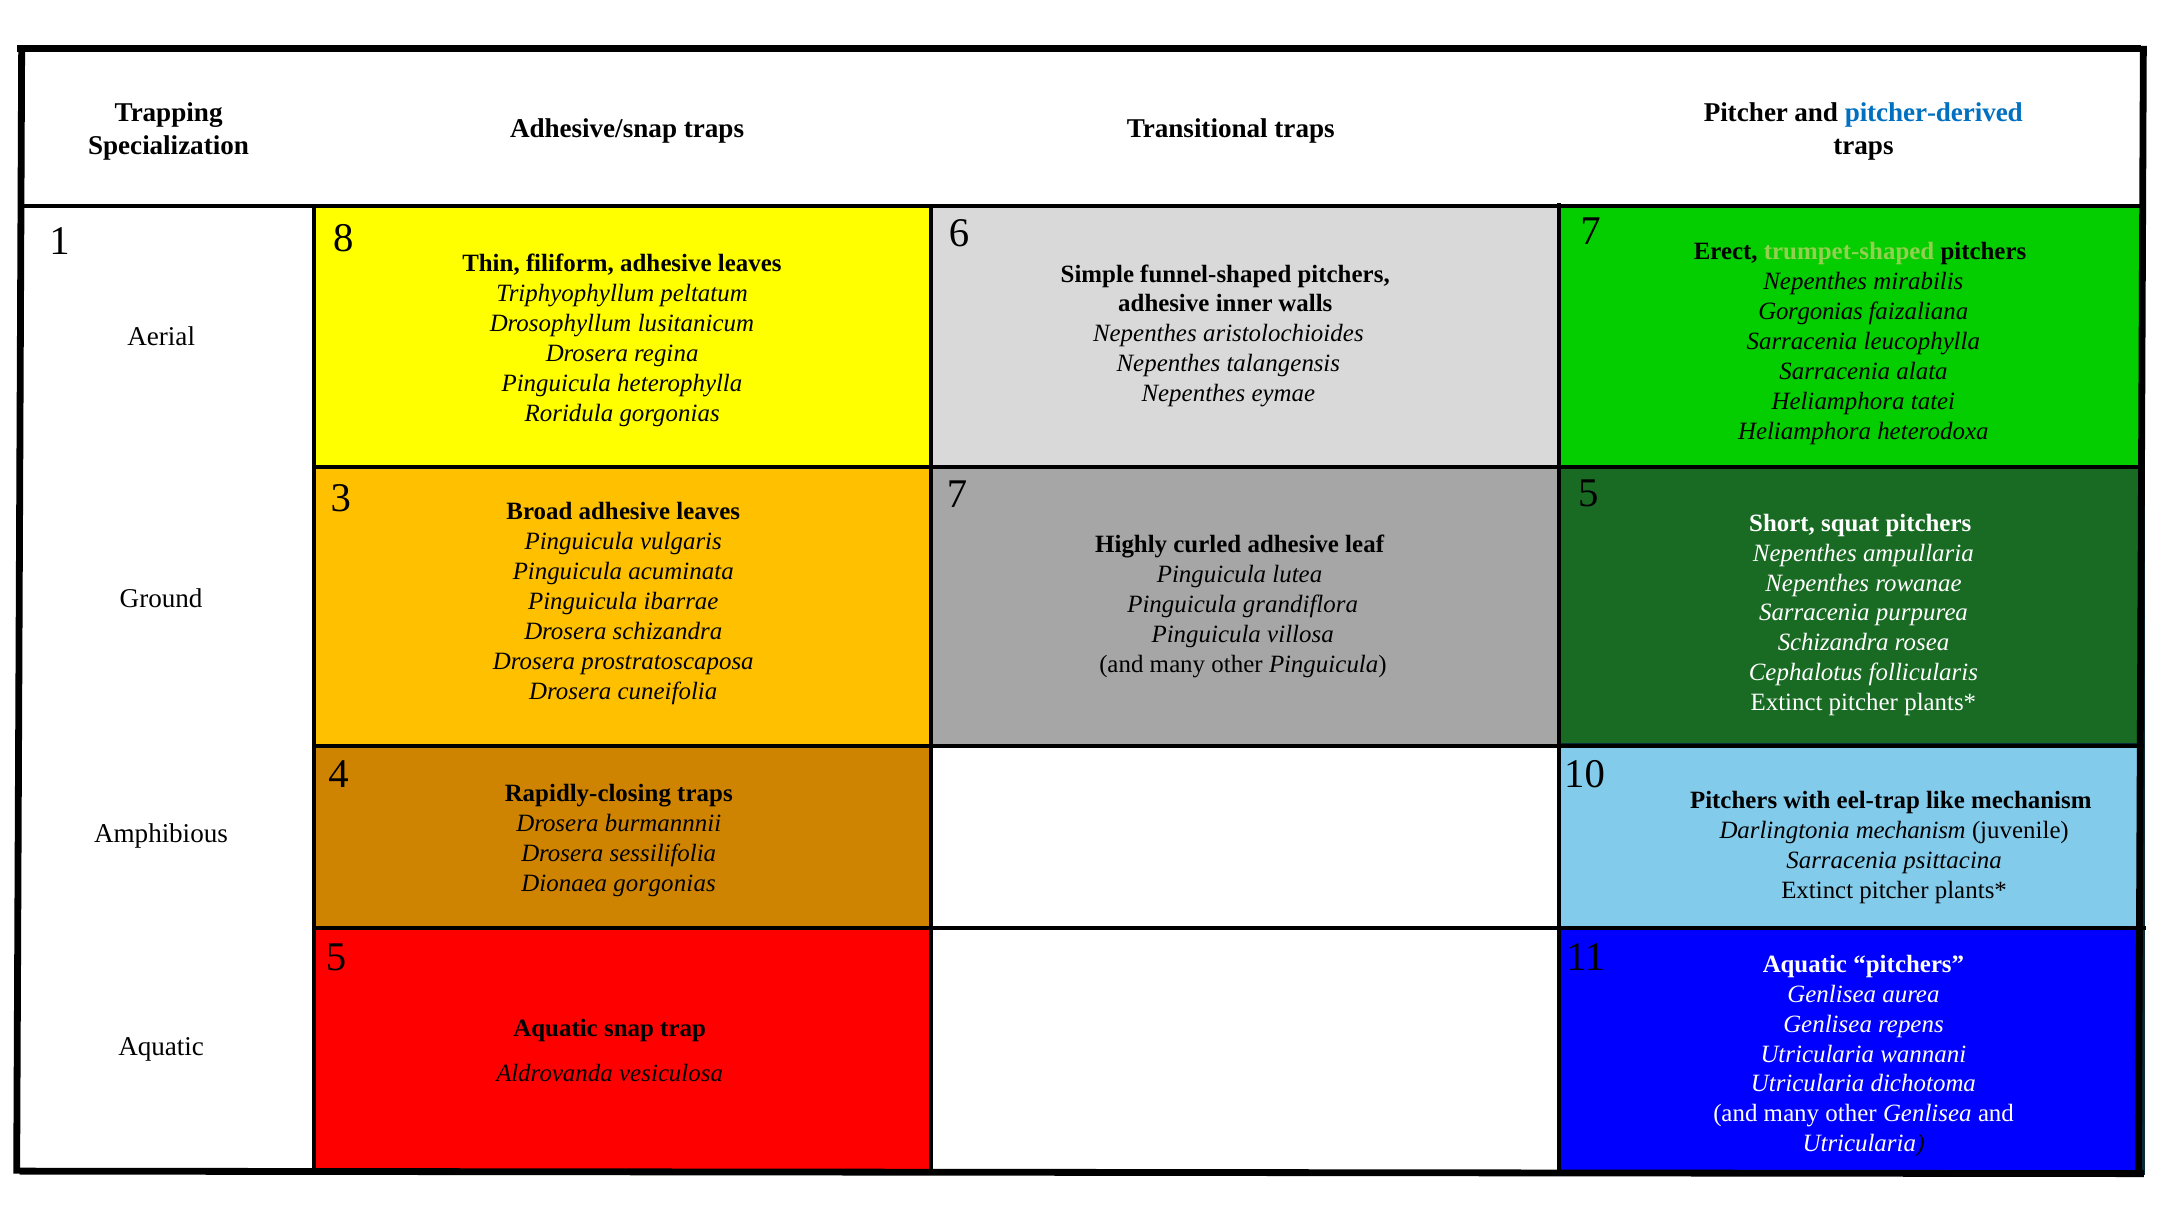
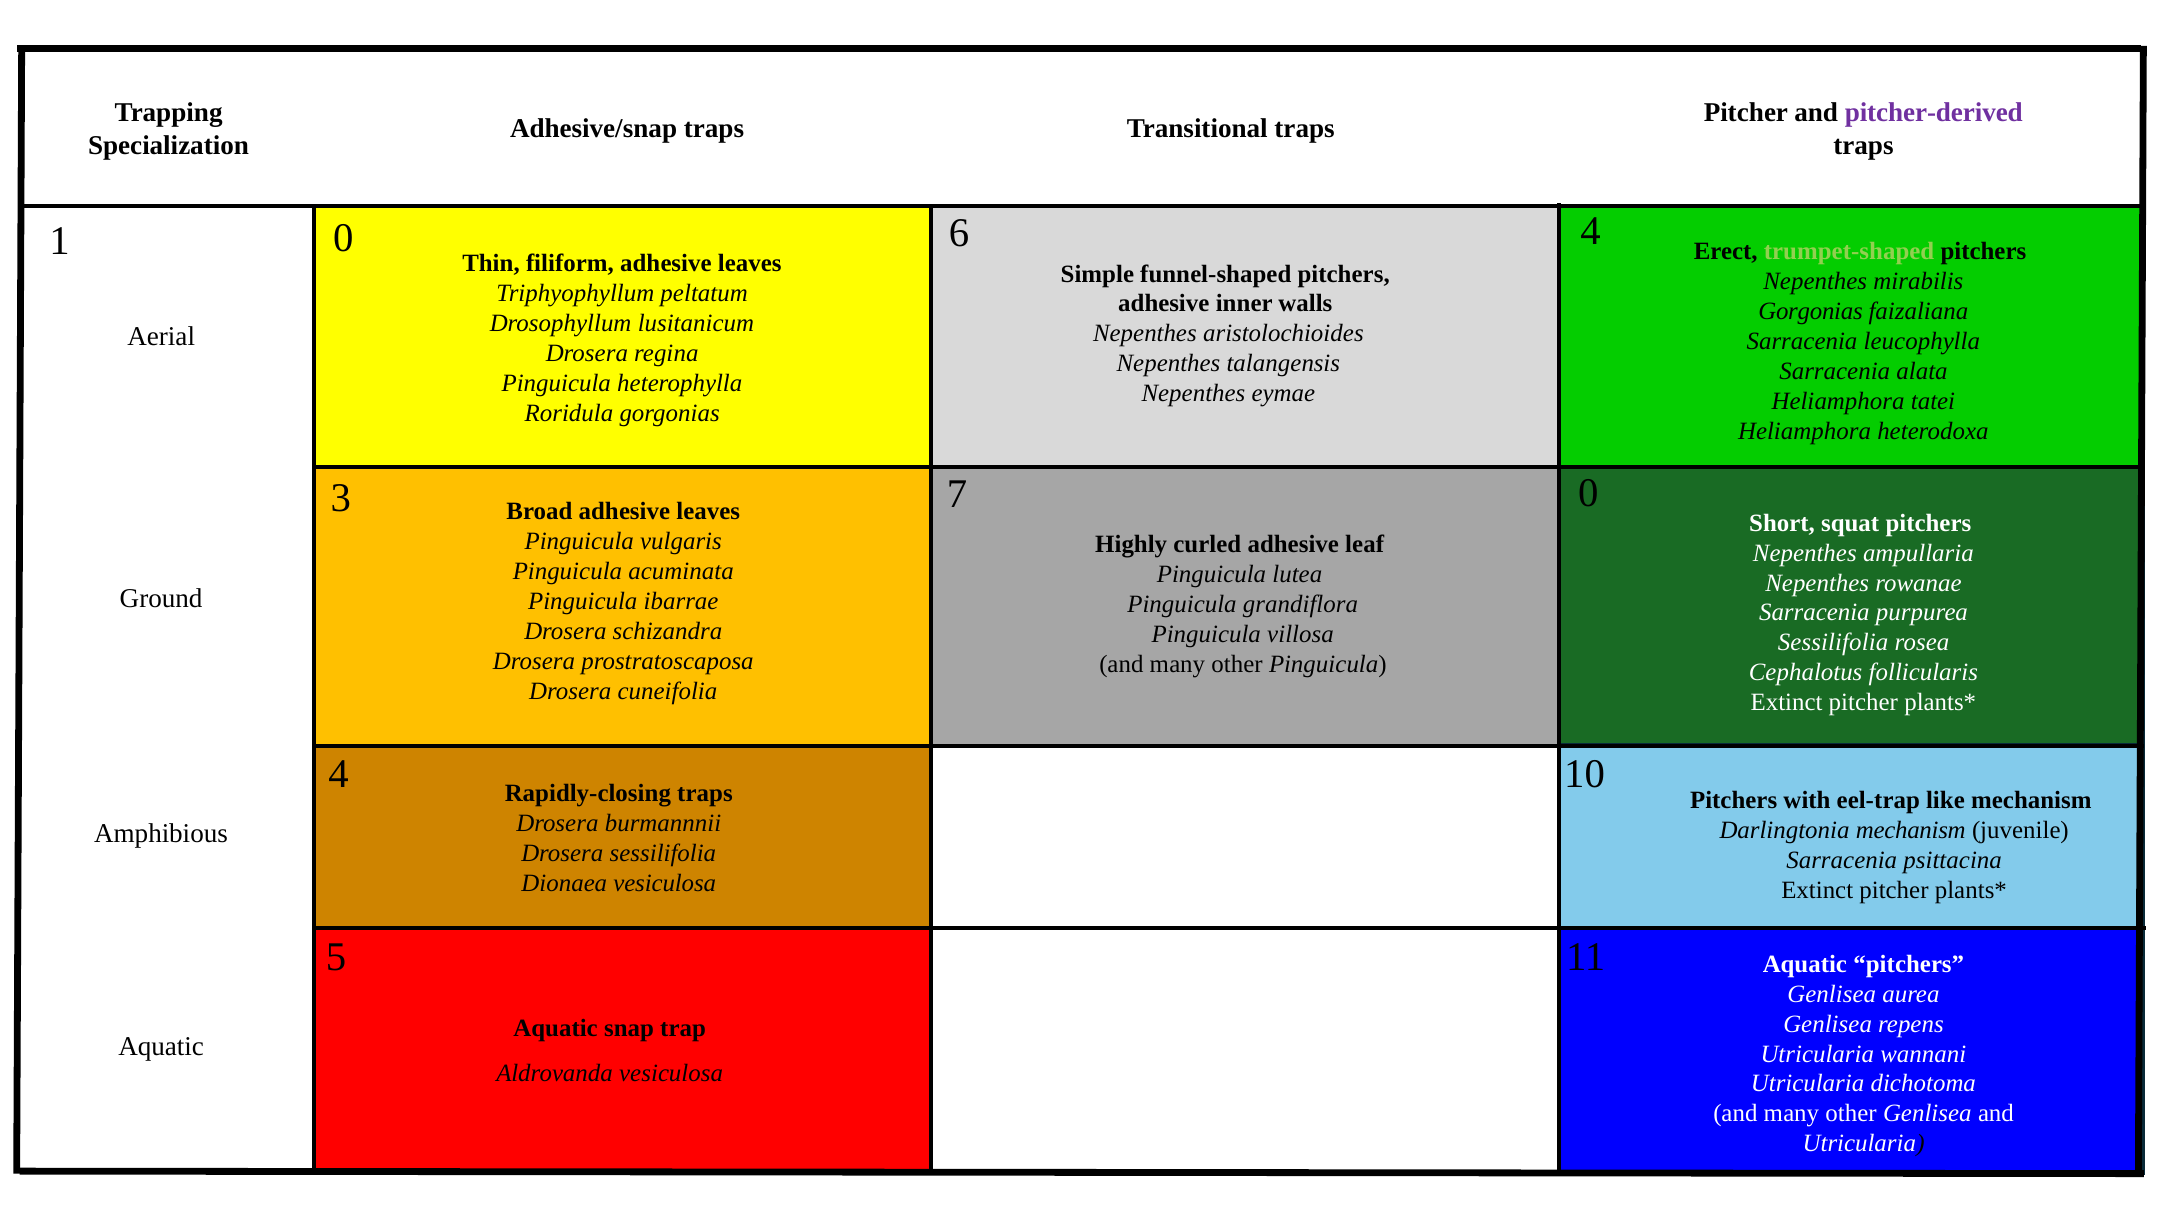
pitcher-derived colour: blue -> purple
6 7: 7 -> 4
1 8: 8 -> 0
7 5: 5 -> 0
Schizandra at (1833, 642): Schizandra -> Sessilifolia
Dionaea gorgonias: gorgonias -> vesiculosa
